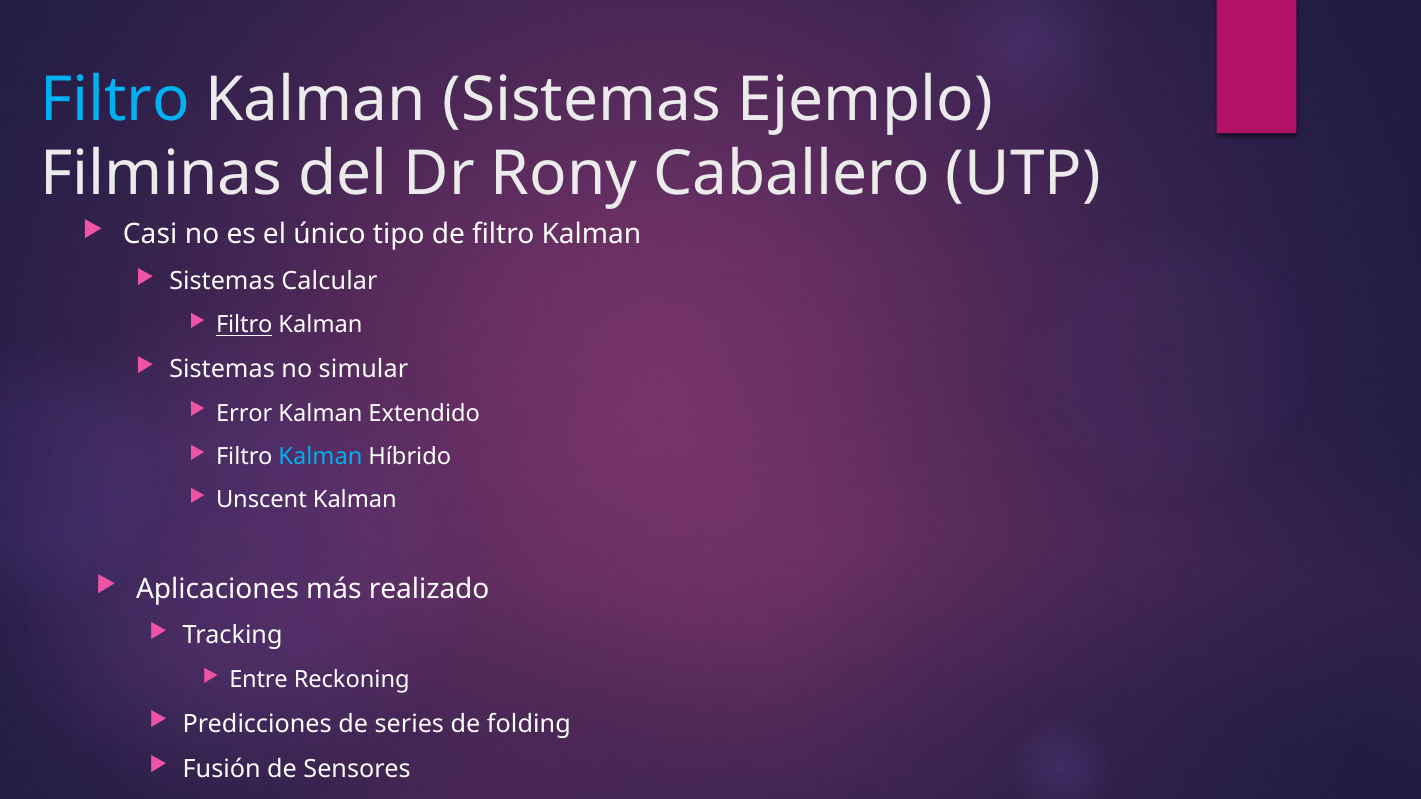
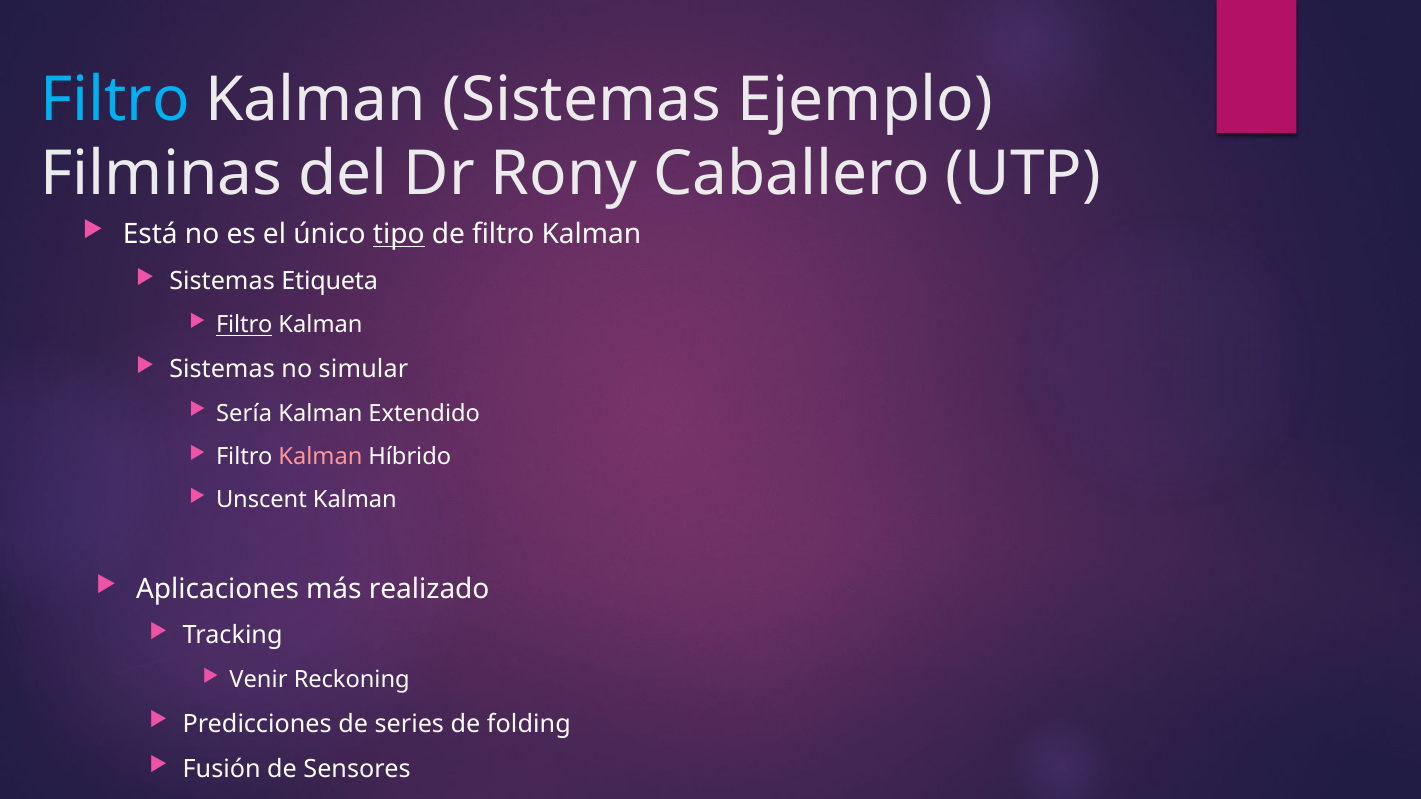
Casi: Casi -> Está
tipo underline: none -> present
Calcular: Calcular -> Etiqueta
Error: Error -> Sería
Kalman at (320, 457) colour: light blue -> pink
Entre: Entre -> Venir
